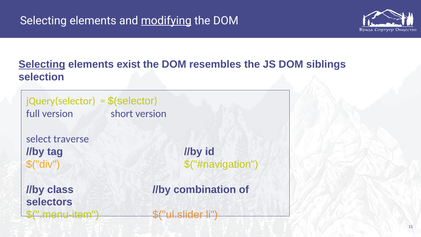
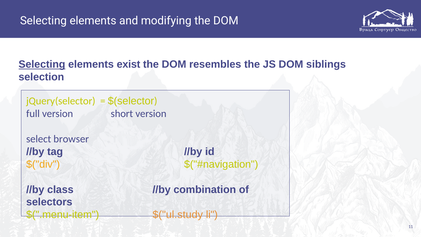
modifying underline: present -> none
traverse: traverse -> browser
$("ul.slider: $("ul.slider -> $("ul.study
